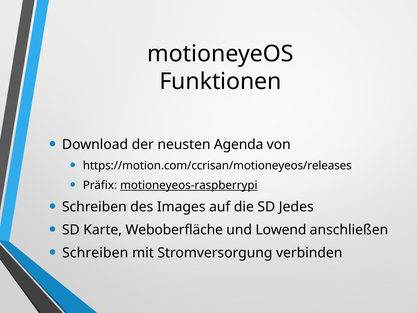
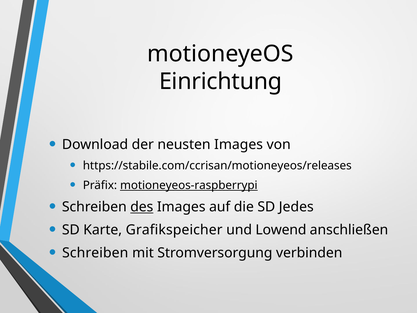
Funktionen: Funktionen -> Einrichtung
neusten Agenda: Agenda -> Images
https://motion.com/ccrisan/motioneyeos/releases: https://motion.com/ccrisan/motioneyeos/releases -> https://stabile.com/ccrisan/motioneyeos/releases
des underline: none -> present
Weboberfläche: Weboberfläche -> Grafikspeicher
